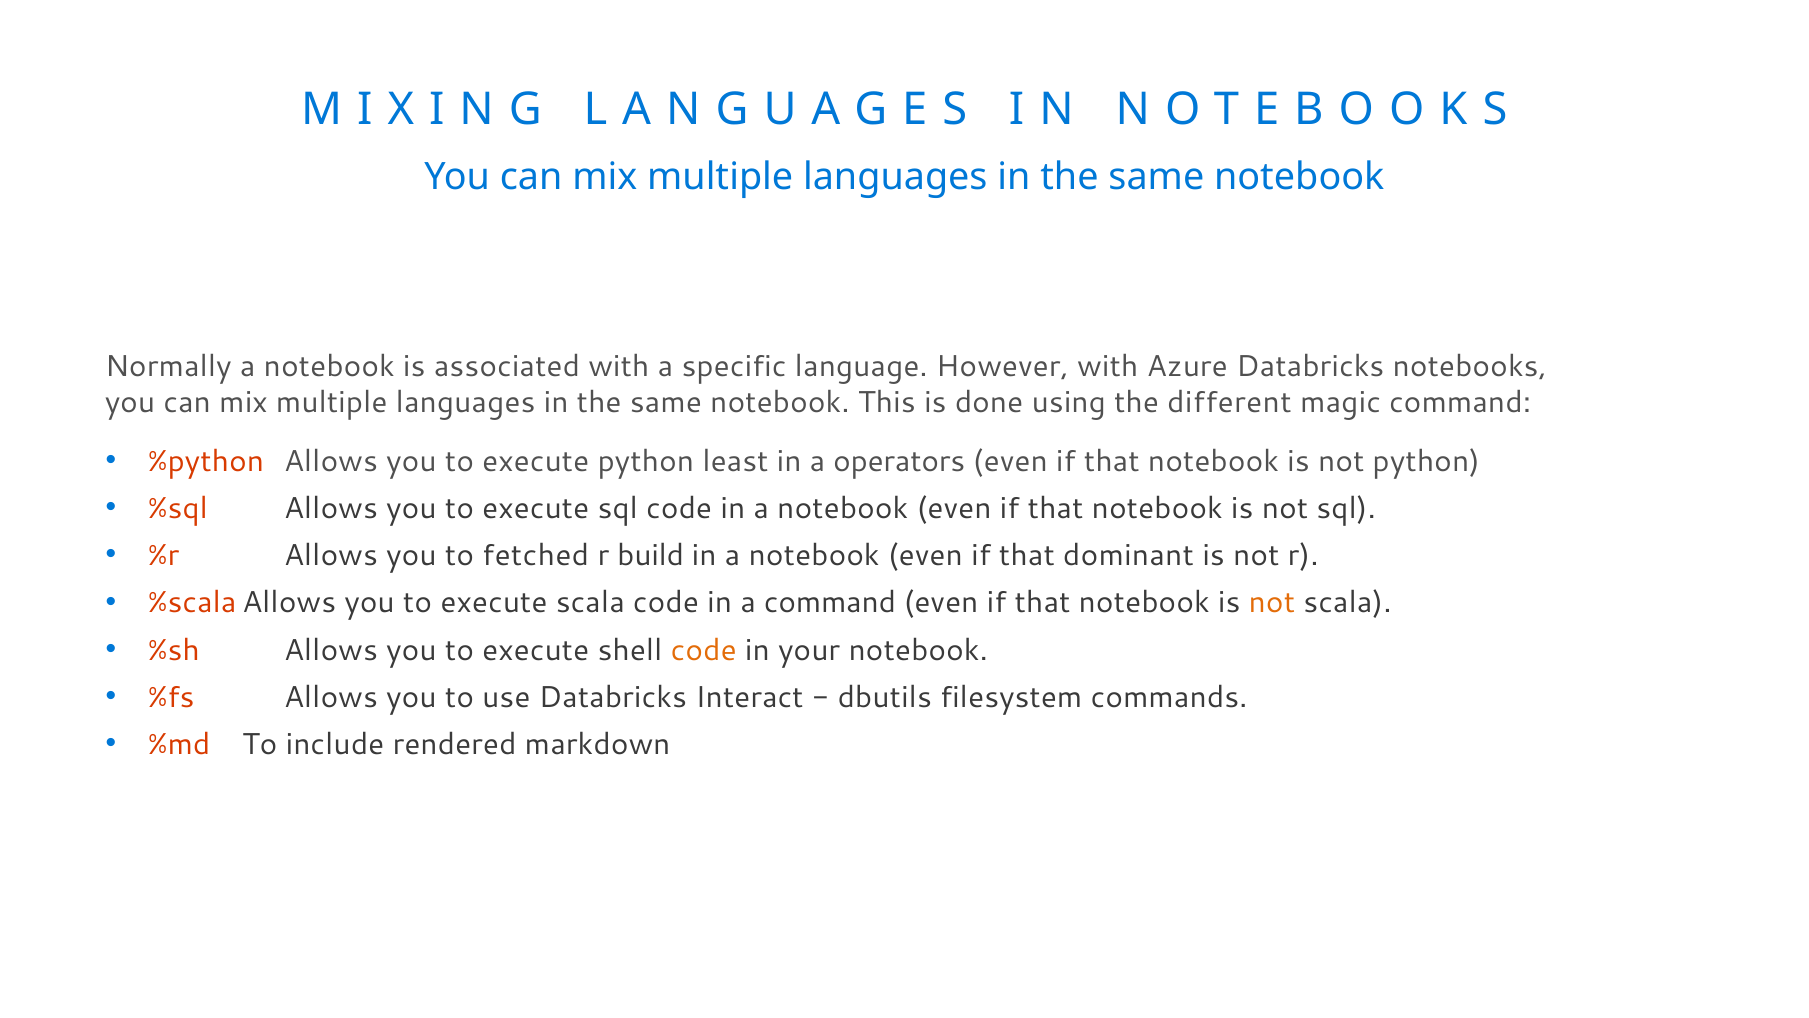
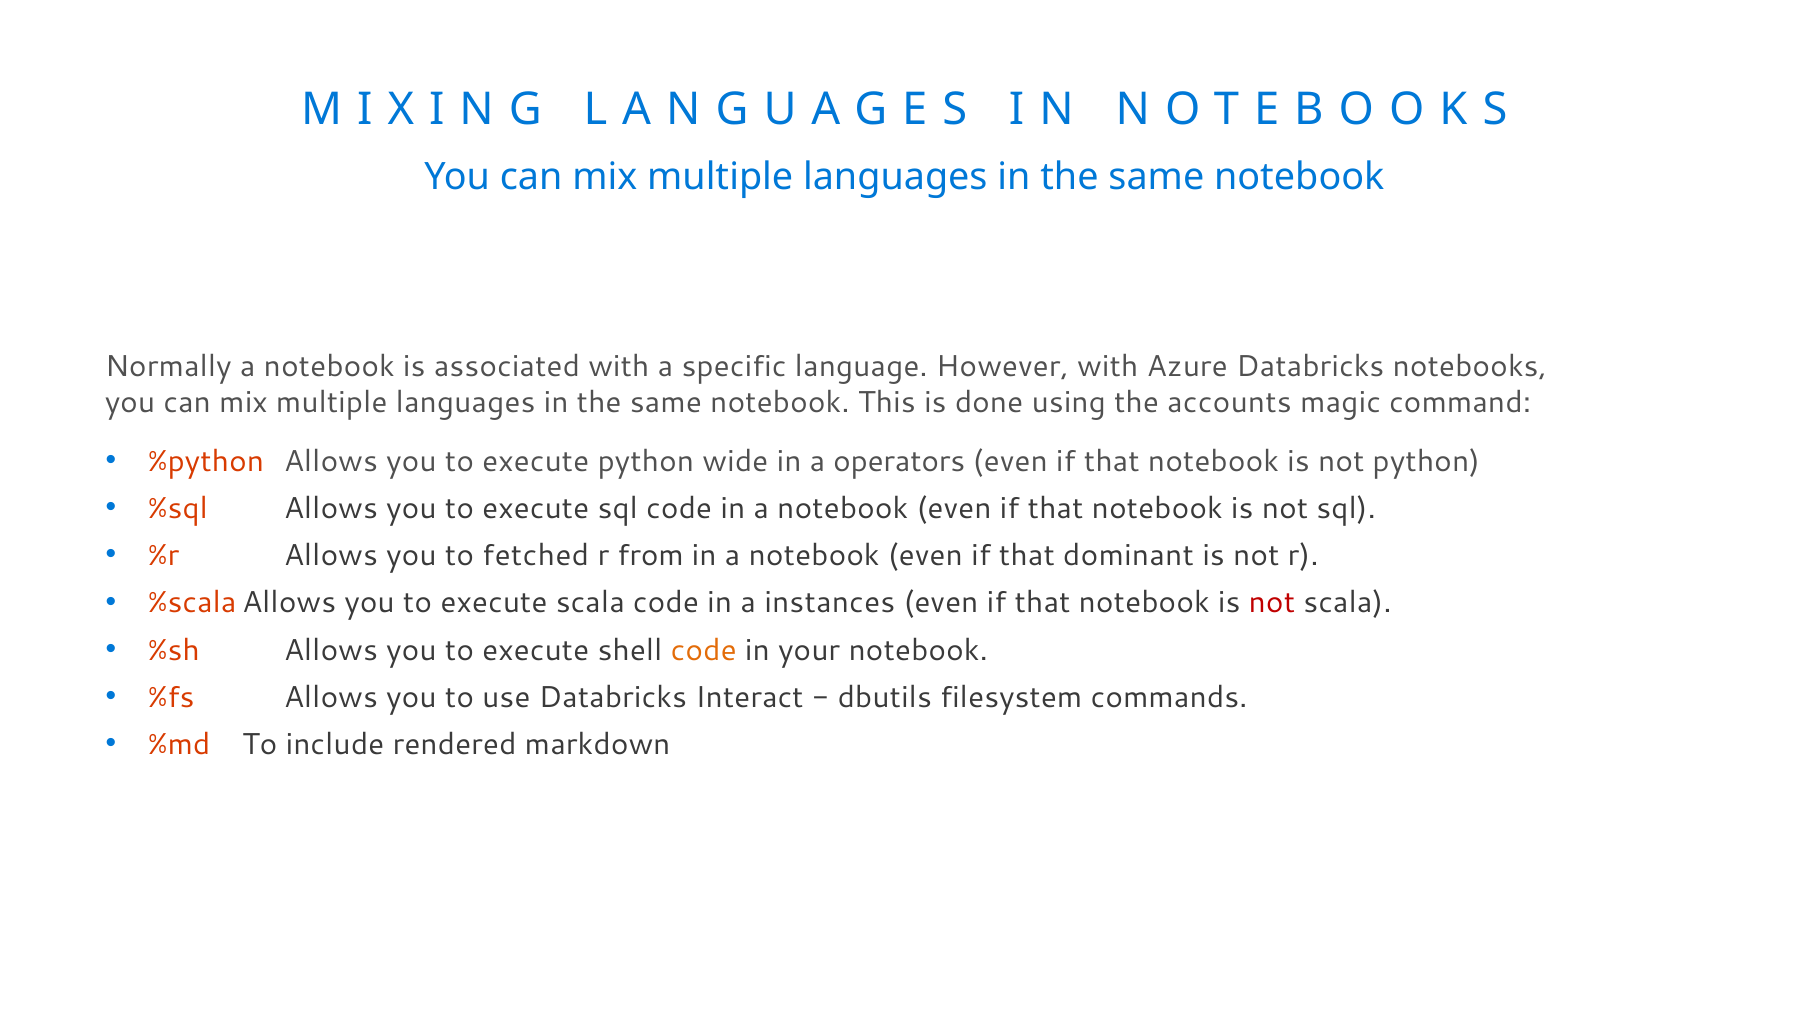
different: different -> accounts
least: least -> wide
build: build -> from
a command: command -> instances
not at (1272, 603) colour: orange -> red
